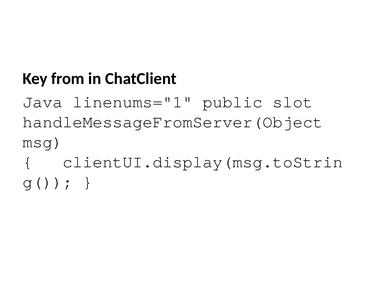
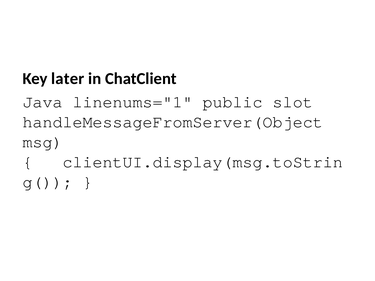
from: from -> later
